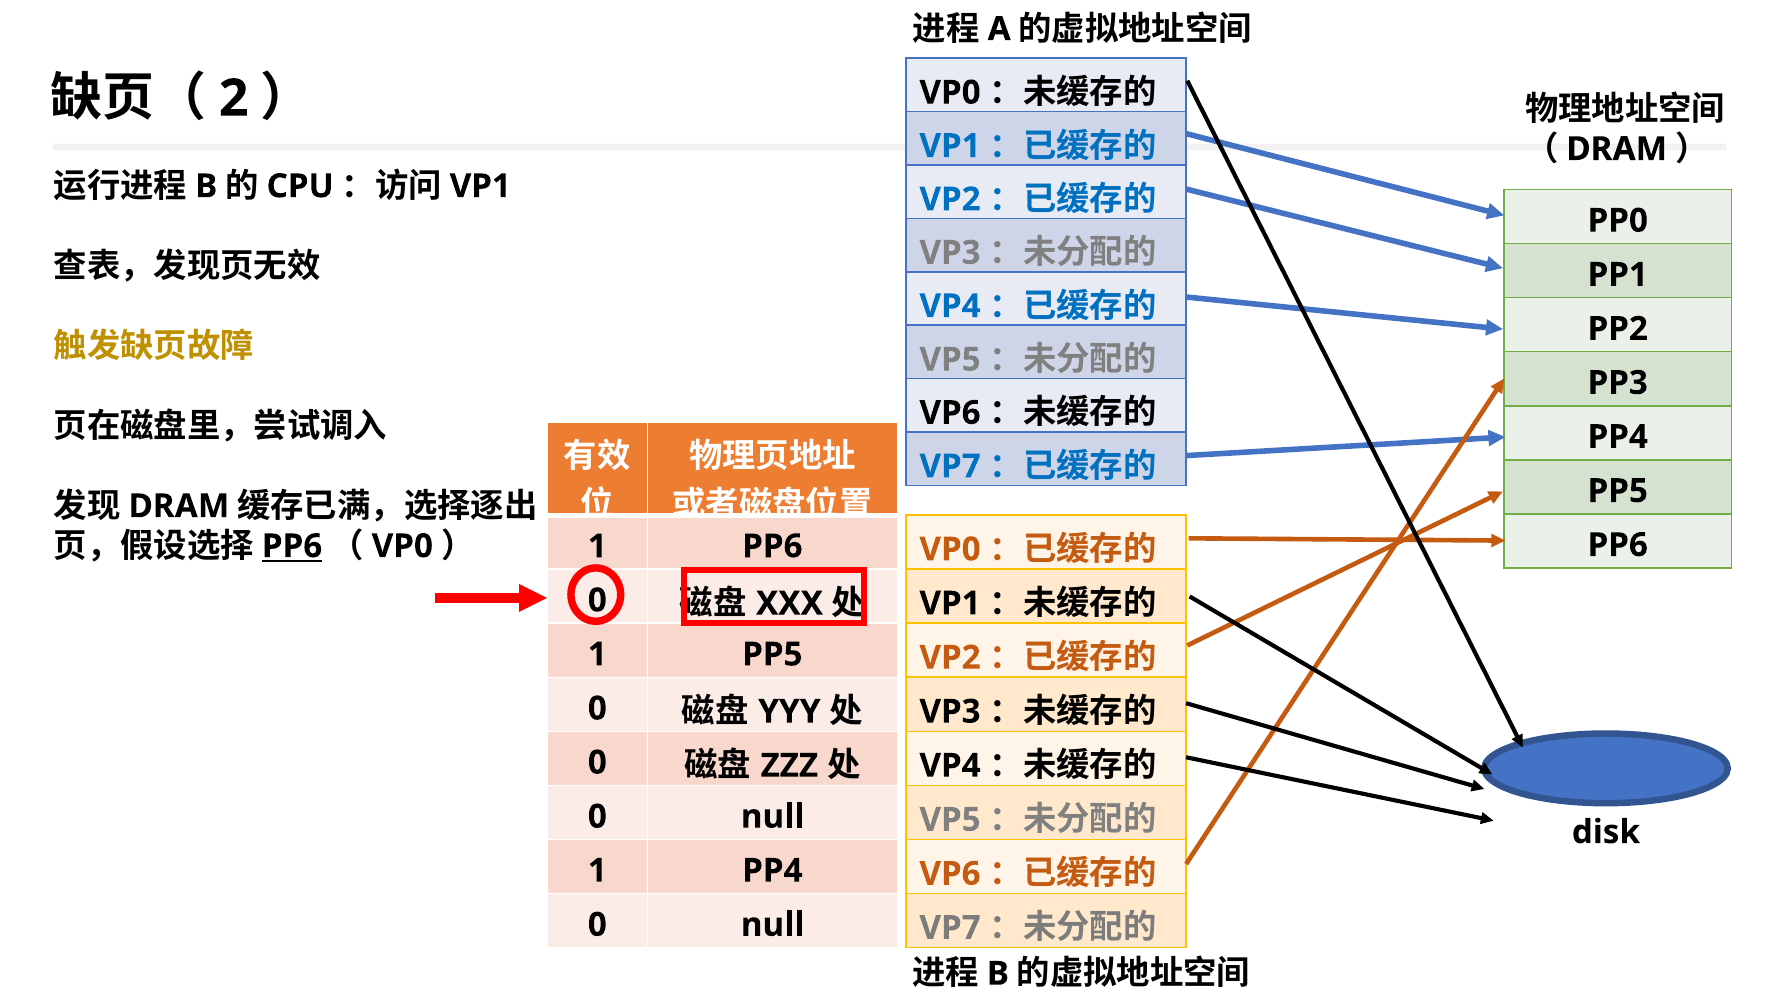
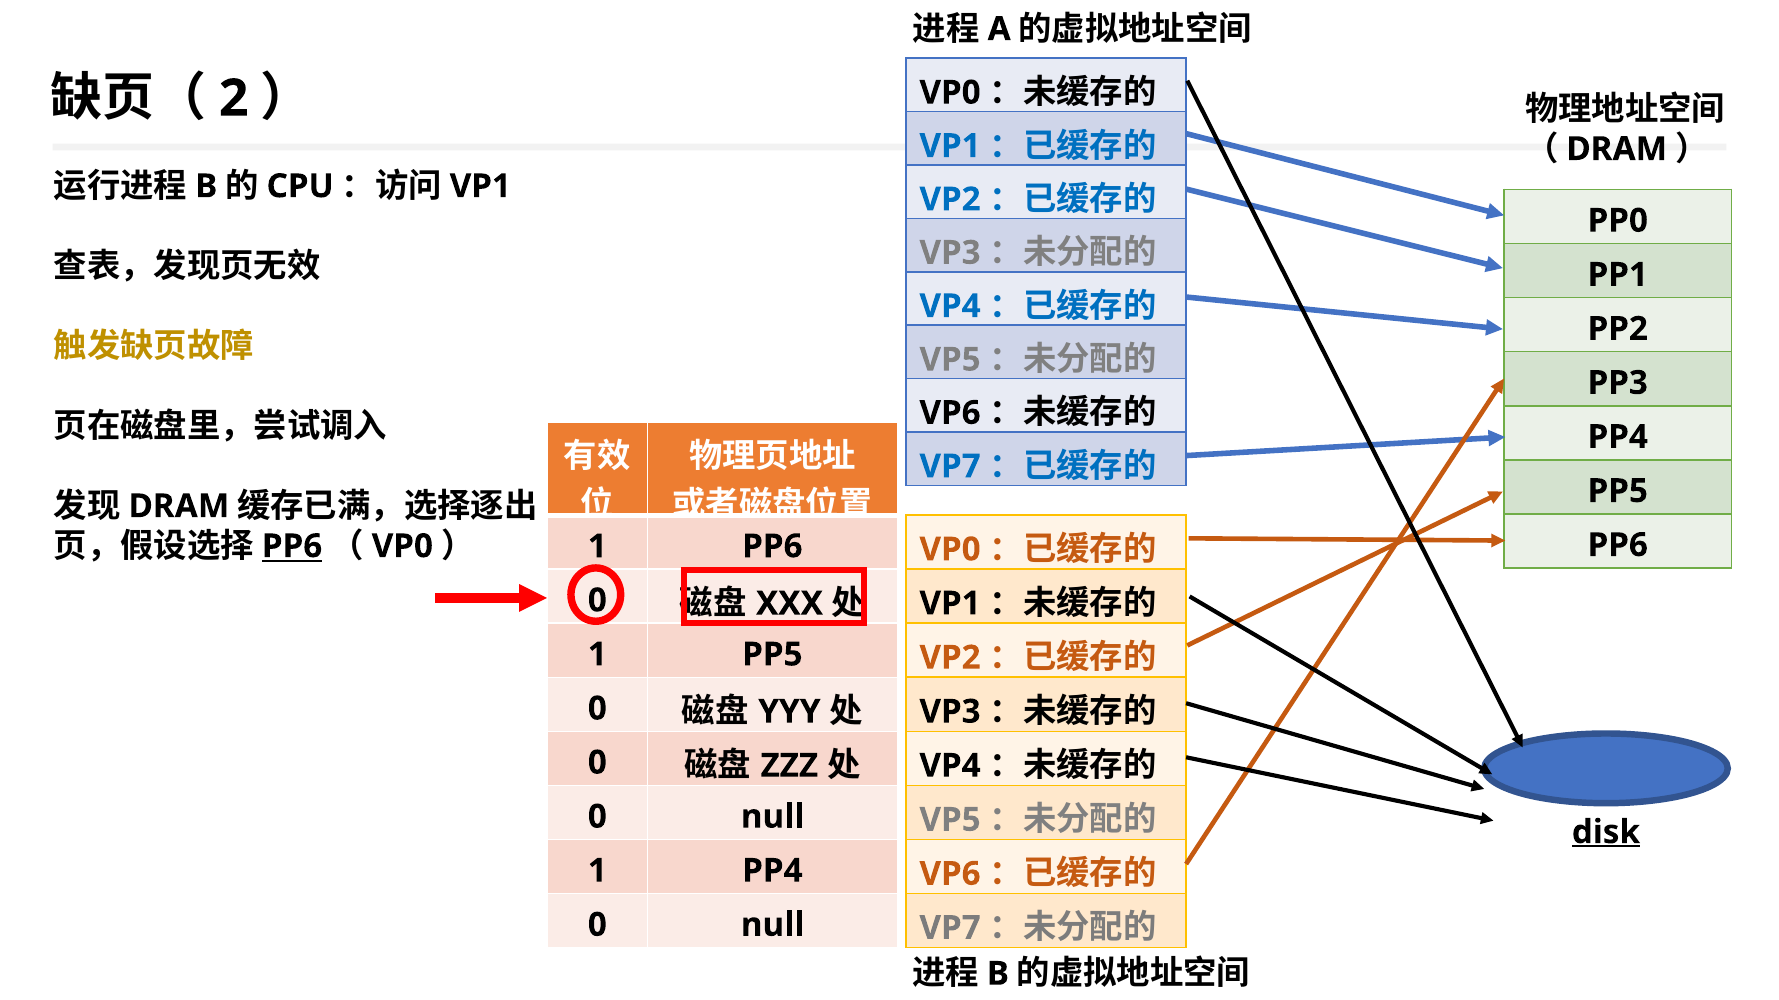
disk underline: none -> present
